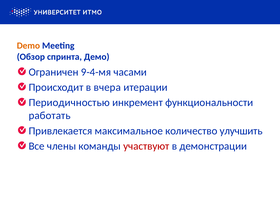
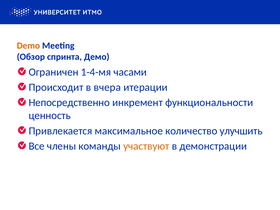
9-4-мя: 9-4-мя -> 1-4-мя
Периодичностью: Периодичностью -> Непосредственно
работать: работать -> ценность
участвуют colour: red -> orange
